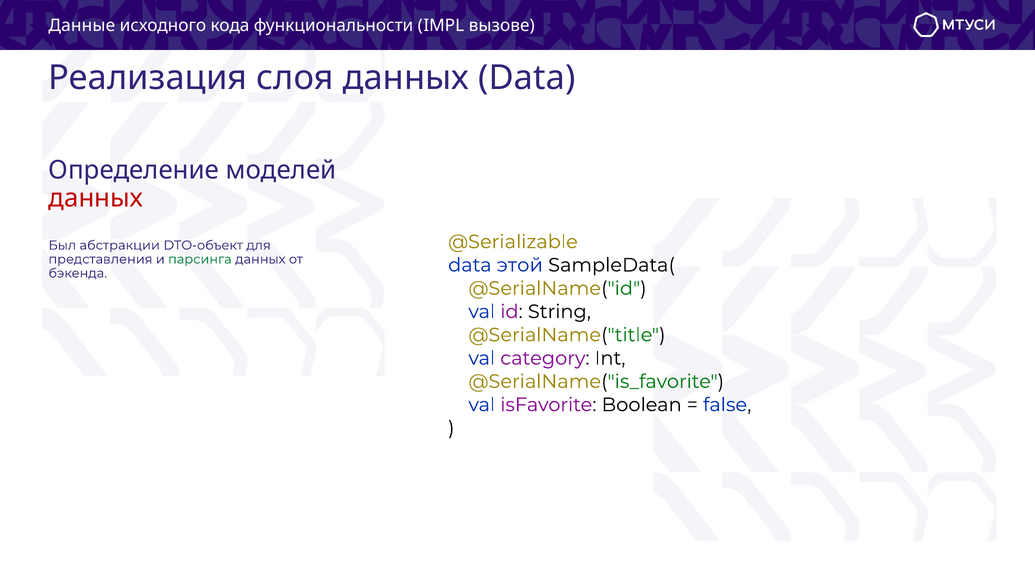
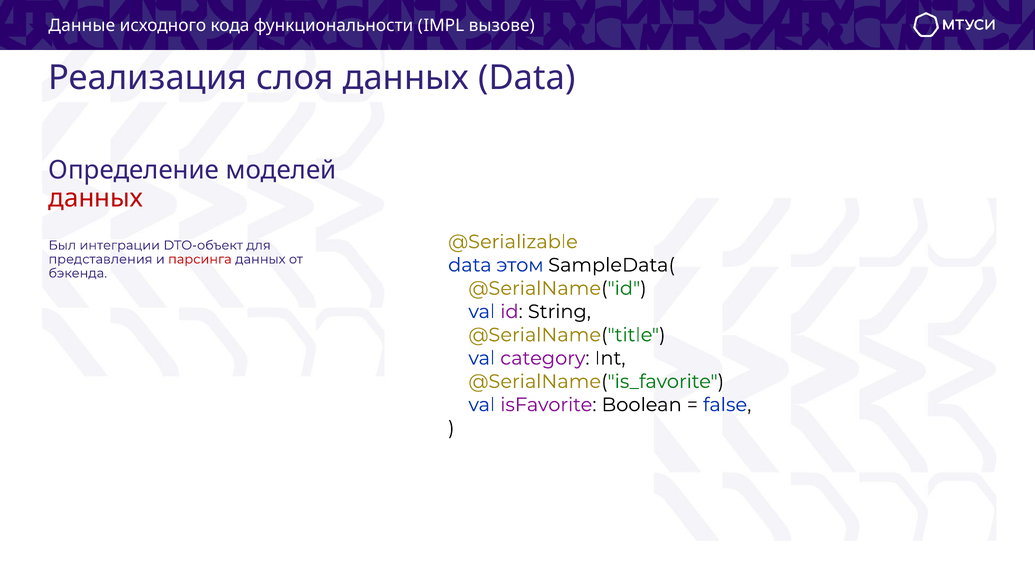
абстракции: абстракции -> интеграции
парсинга colour: green -> red
этой: этой -> этом
